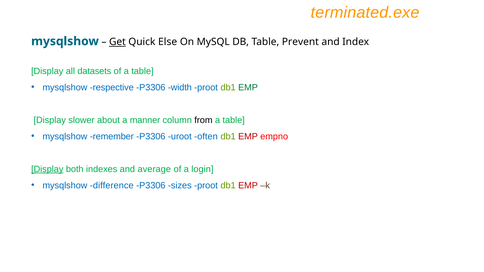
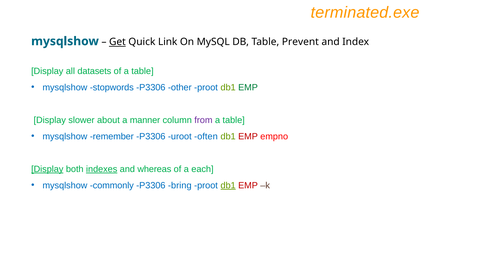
Else: Else -> Link
respective: respective -> stopwords
width: width -> other
from colour: black -> purple
indexes underline: none -> present
average: average -> whereas
login: login -> each
difference: difference -> commonly
sizes: sizes -> bring
db1 at (228, 186) underline: none -> present
